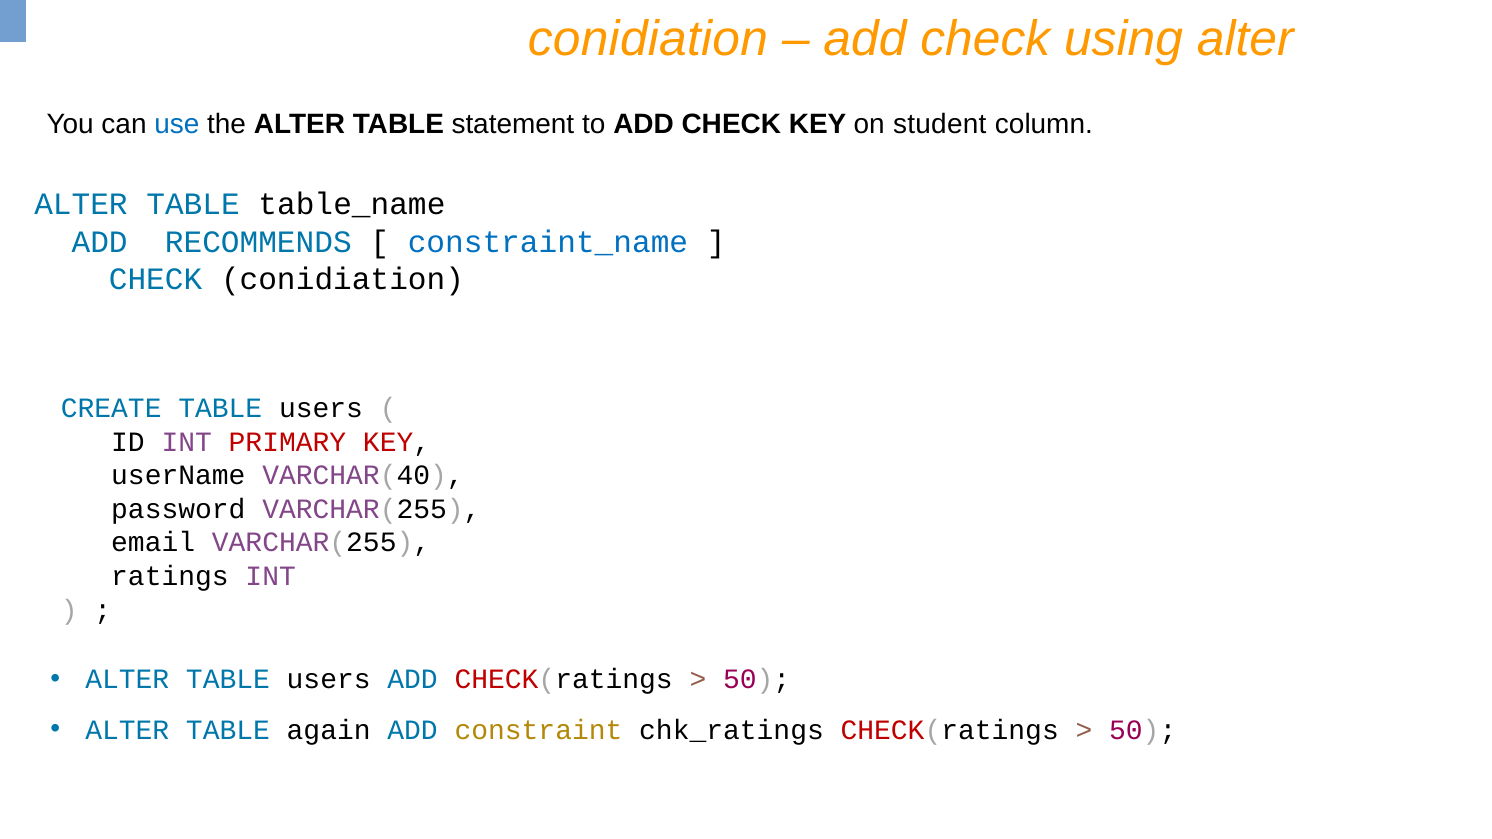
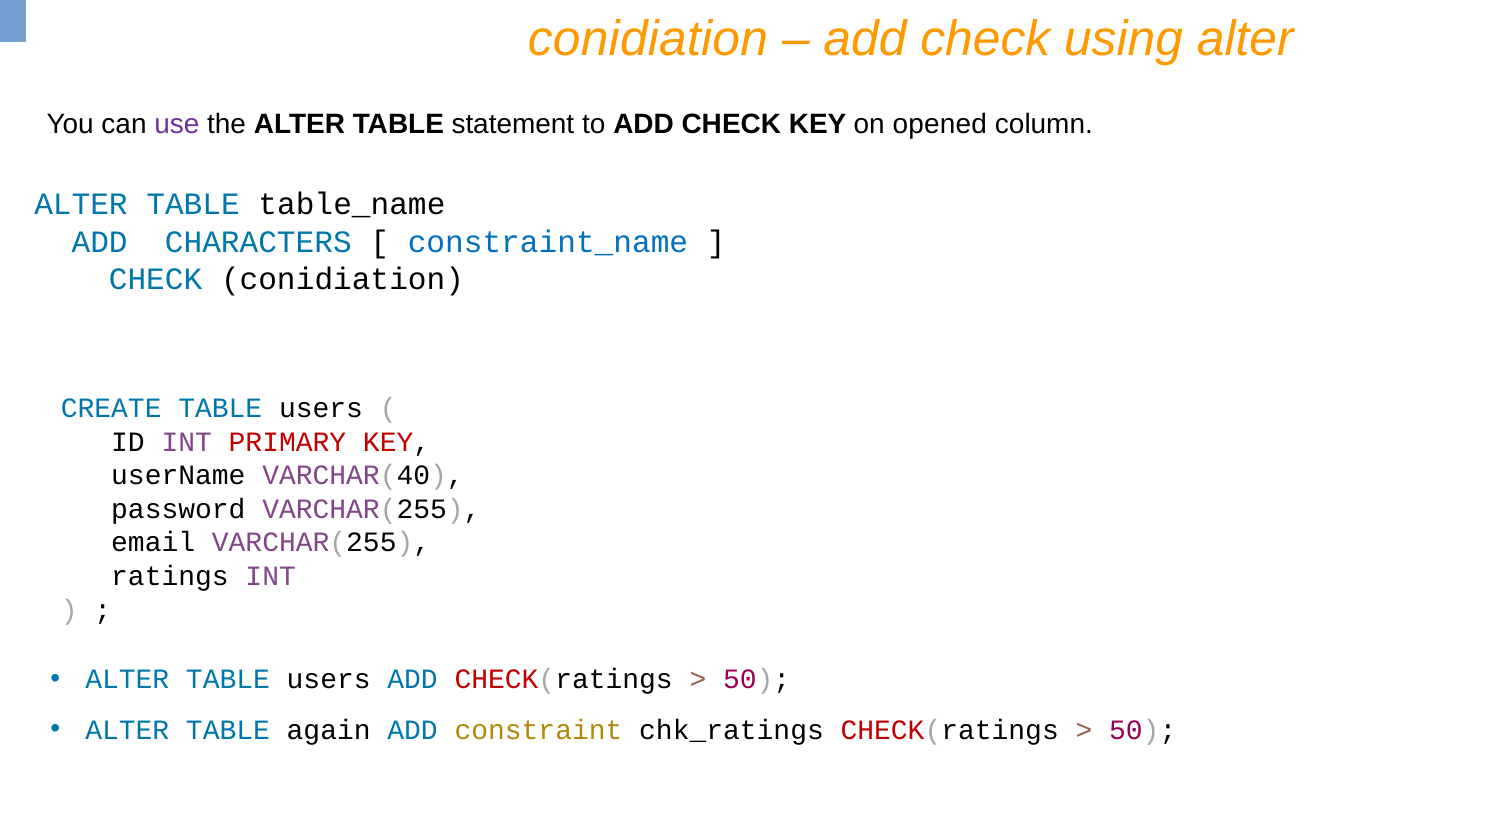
use colour: blue -> purple
student: student -> opened
RECOMMENDS: RECOMMENDS -> CHARACTERS
